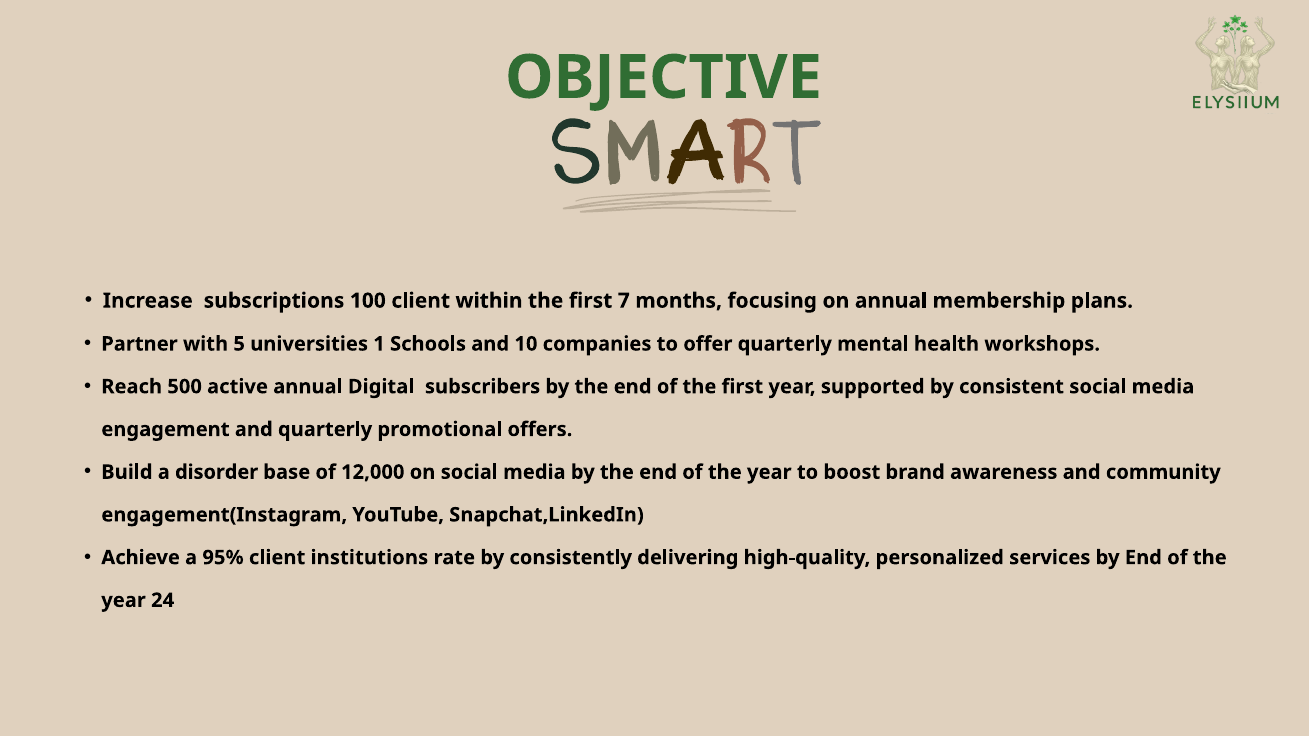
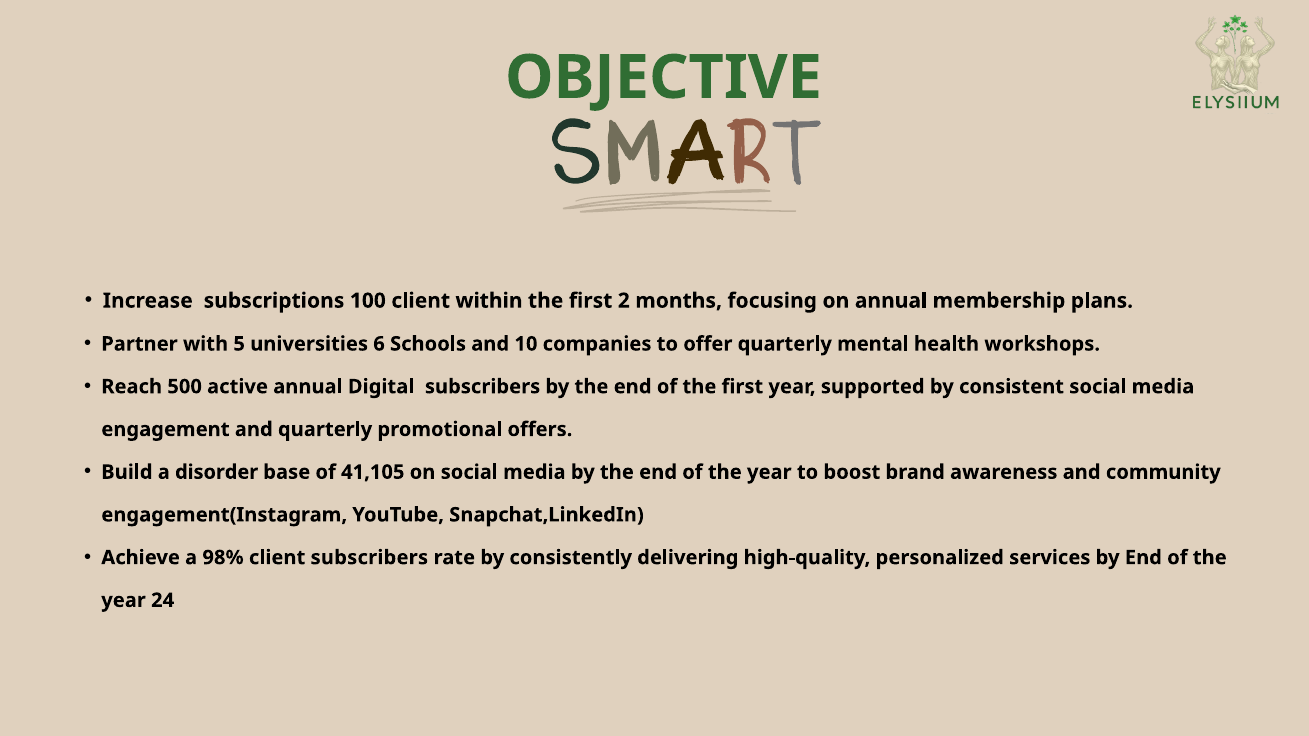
7: 7 -> 2
1: 1 -> 6
12,000: 12,000 -> 41,105
95%: 95% -> 98%
client institutions: institutions -> subscribers
